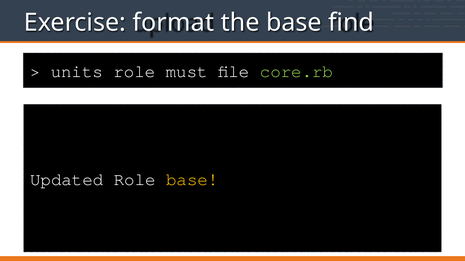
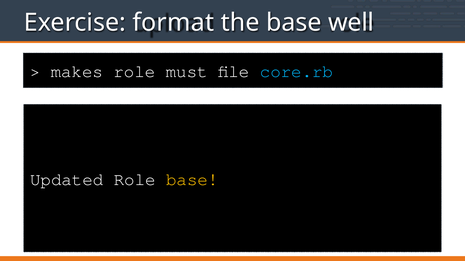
find: find -> well
units: units -> makes
core.rb colour: light green -> light blue
